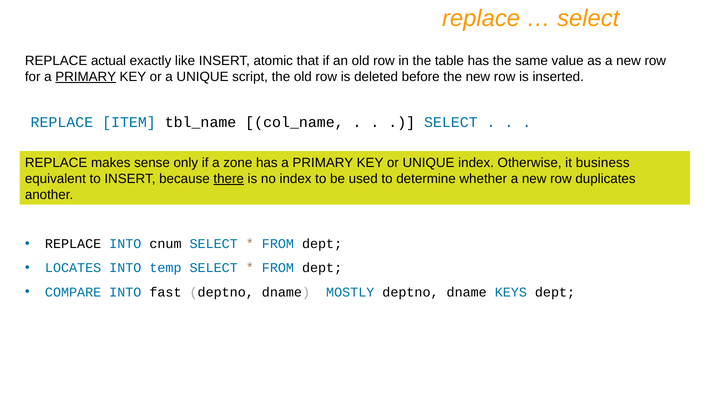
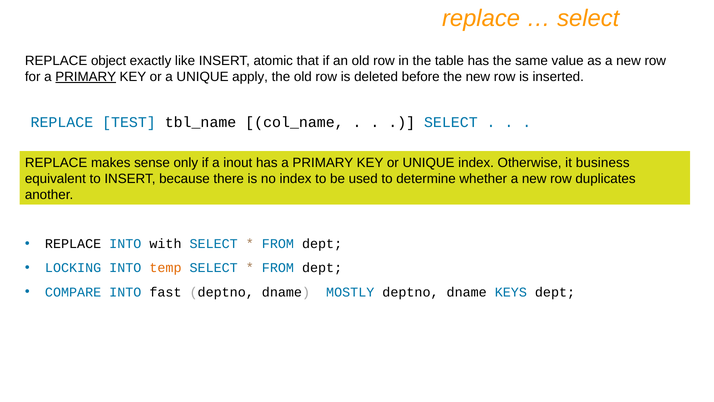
actual: actual -> object
script: script -> apply
ITEM: ITEM -> TEST
zone: zone -> inout
there underline: present -> none
cnum: cnum -> with
LOCATES: LOCATES -> LOCKING
temp colour: blue -> orange
